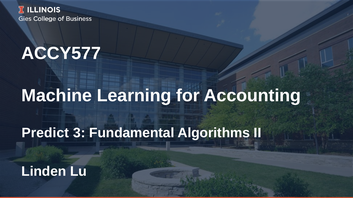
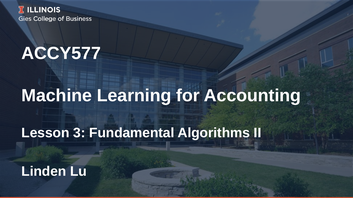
Predict: Predict -> Lesson
